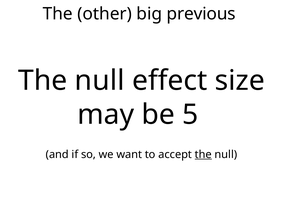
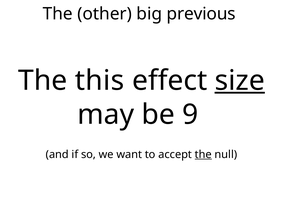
null at (100, 81): null -> this
size underline: none -> present
5: 5 -> 9
